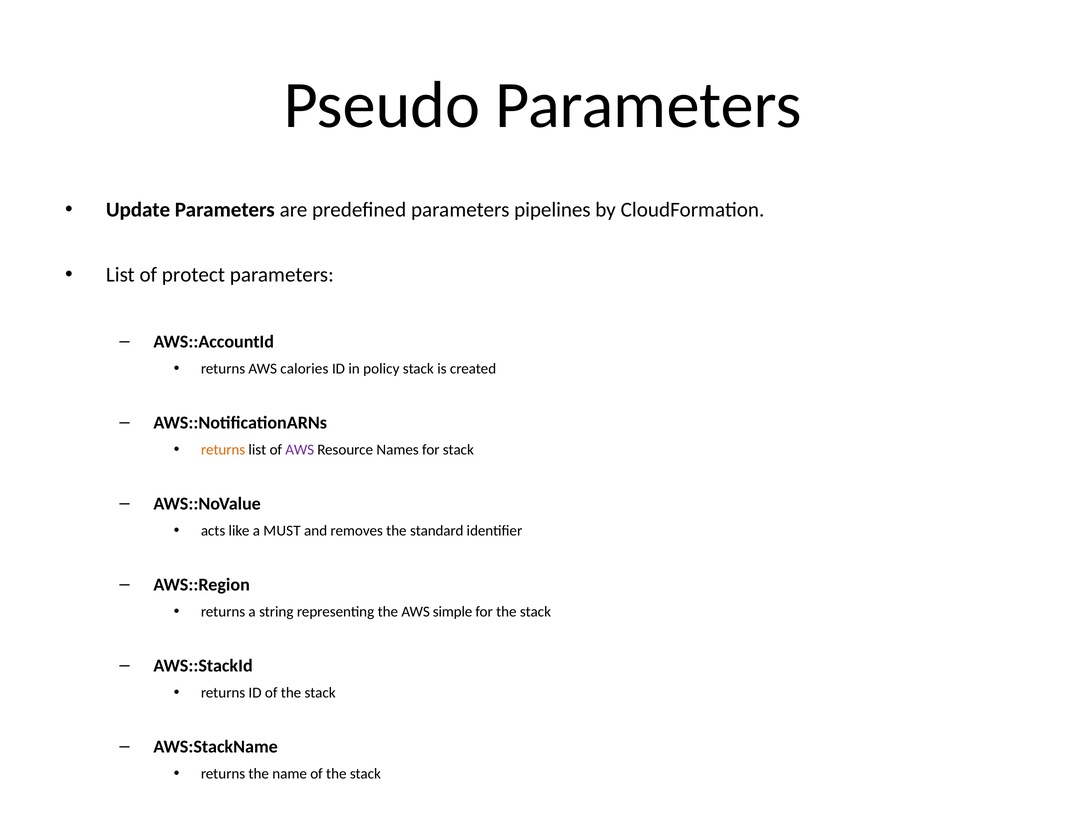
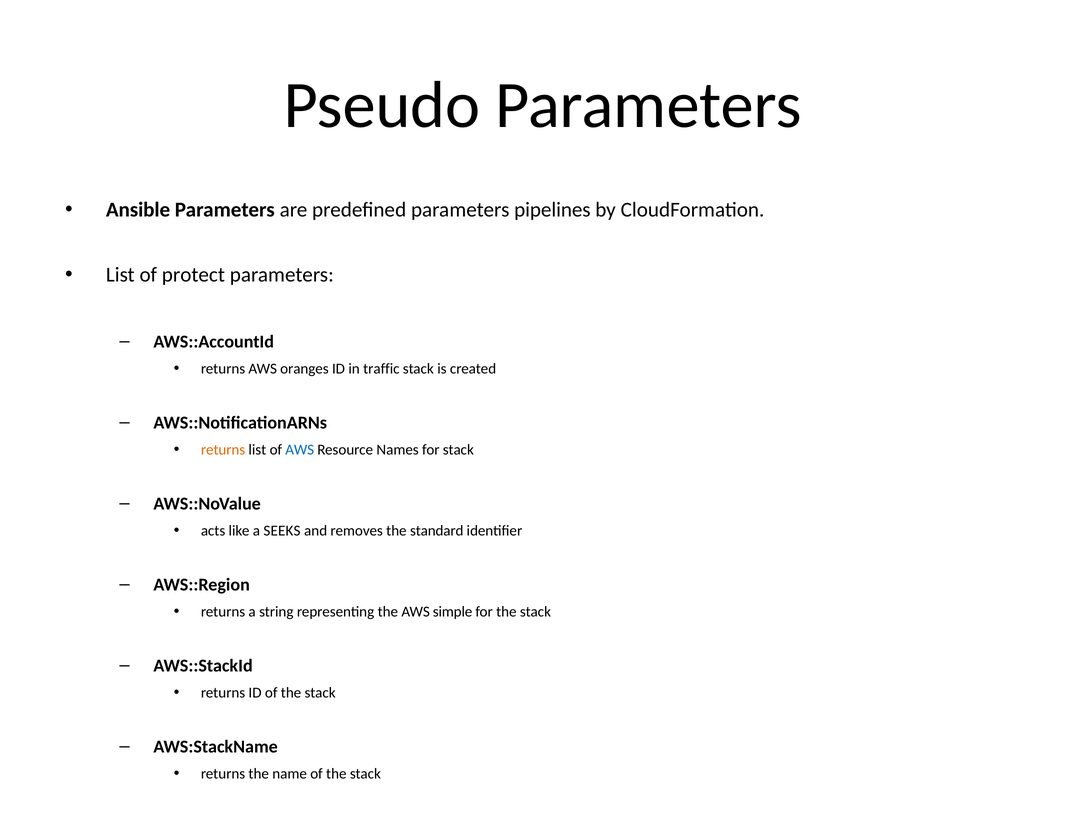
Update: Update -> Ansible
calories: calories -> oranges
policy: policy -> traffic
AWS at (300, 449) colour: purple -> blue
MUST: MUST -> SEEKS
